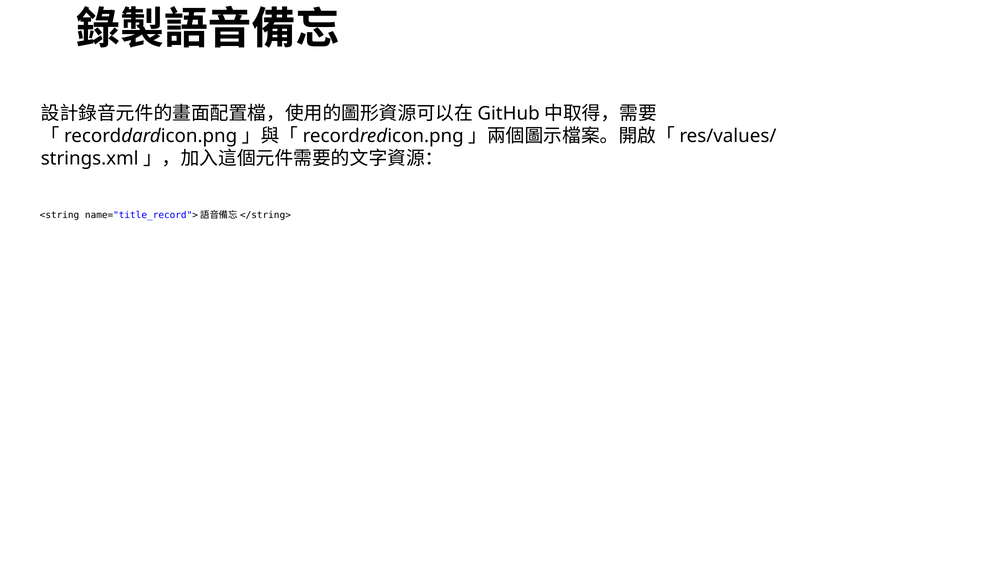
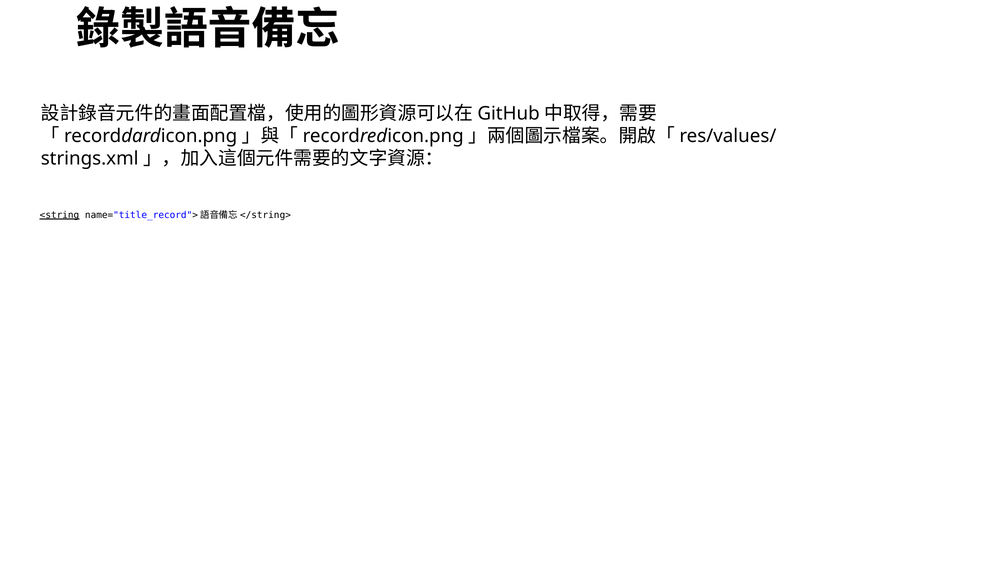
<string underline: none -> present
